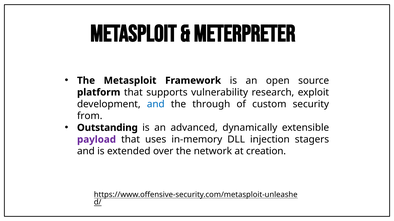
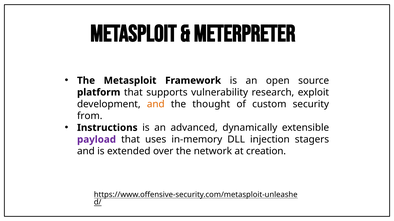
and at (156, 104) colour: blue -> orange
through: through -> thought
Outstanding: Outstanding -> Instructions
